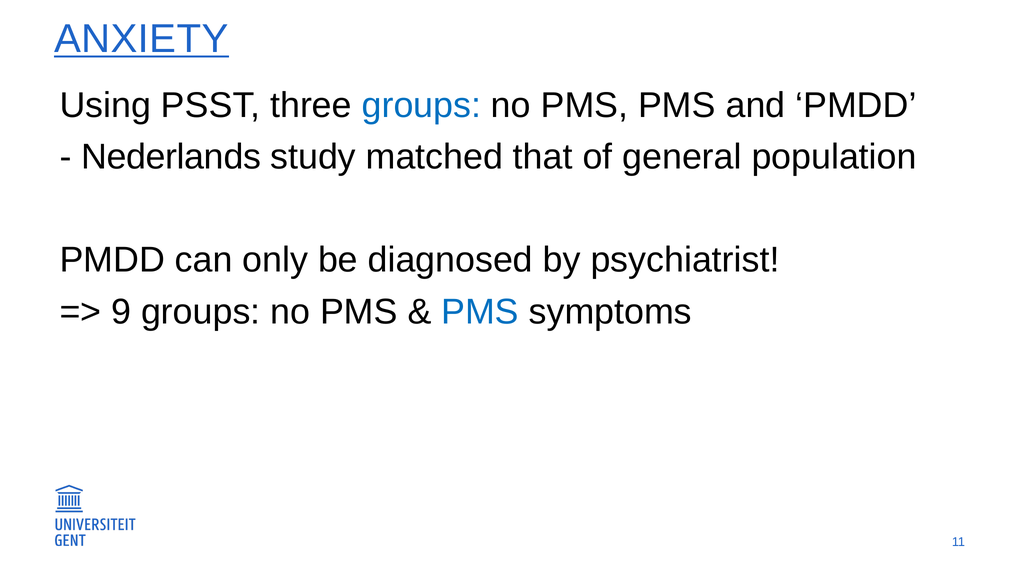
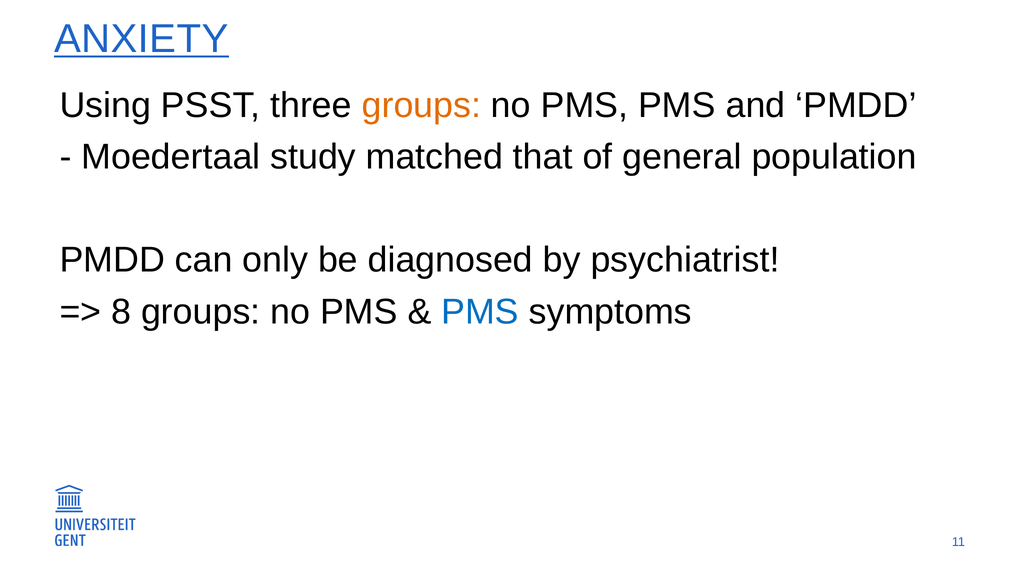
groups at (421, 105) colour: blue -> orange
Nederlands: Nederlands -> Moedertaal
9: 9 -> 8
